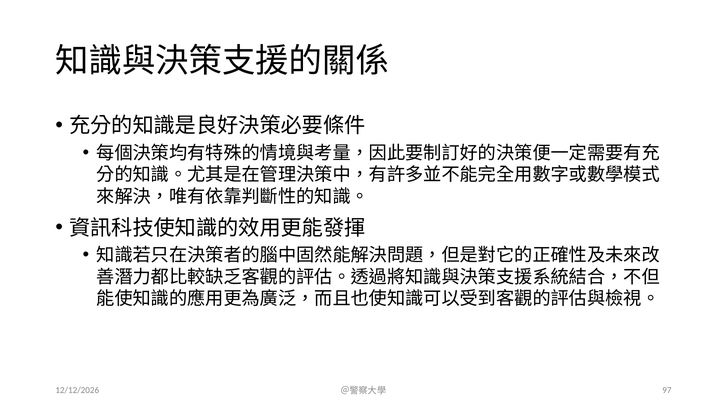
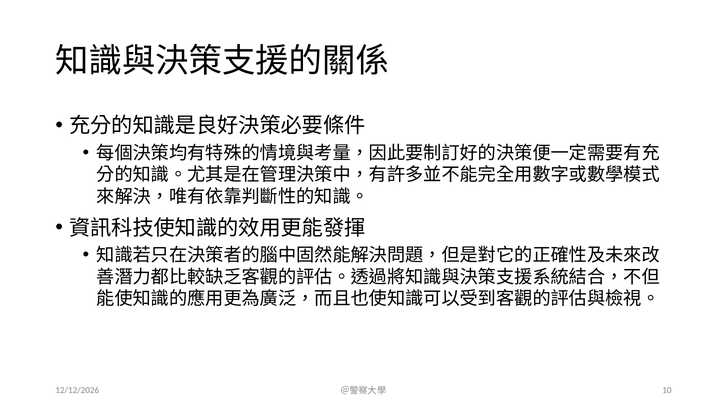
97: 97 -> 10
